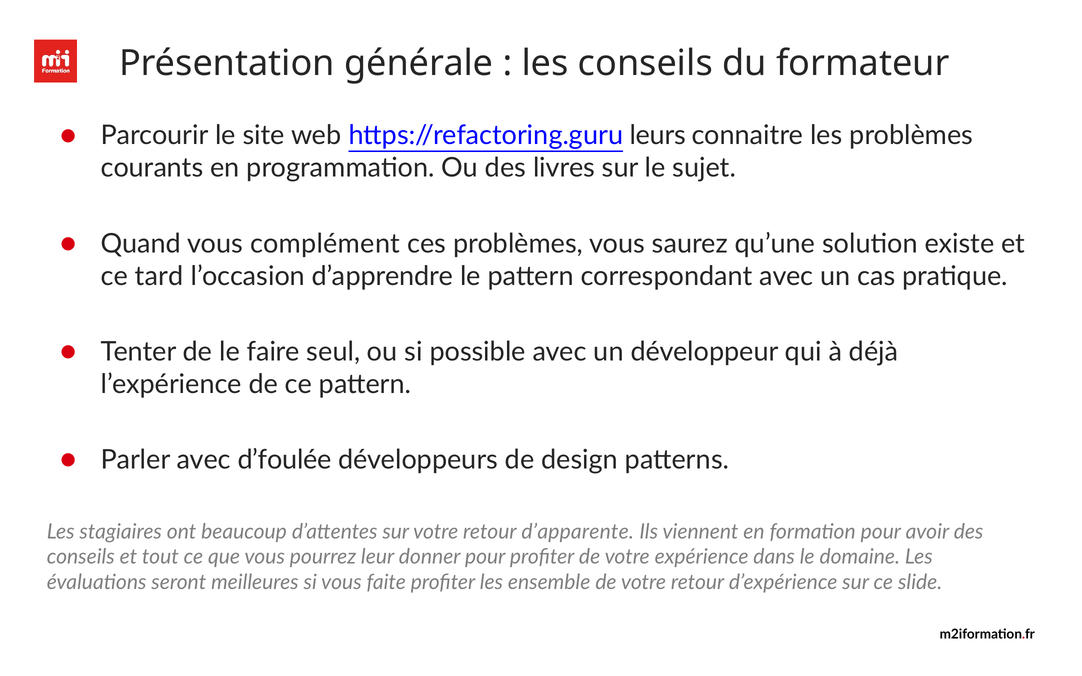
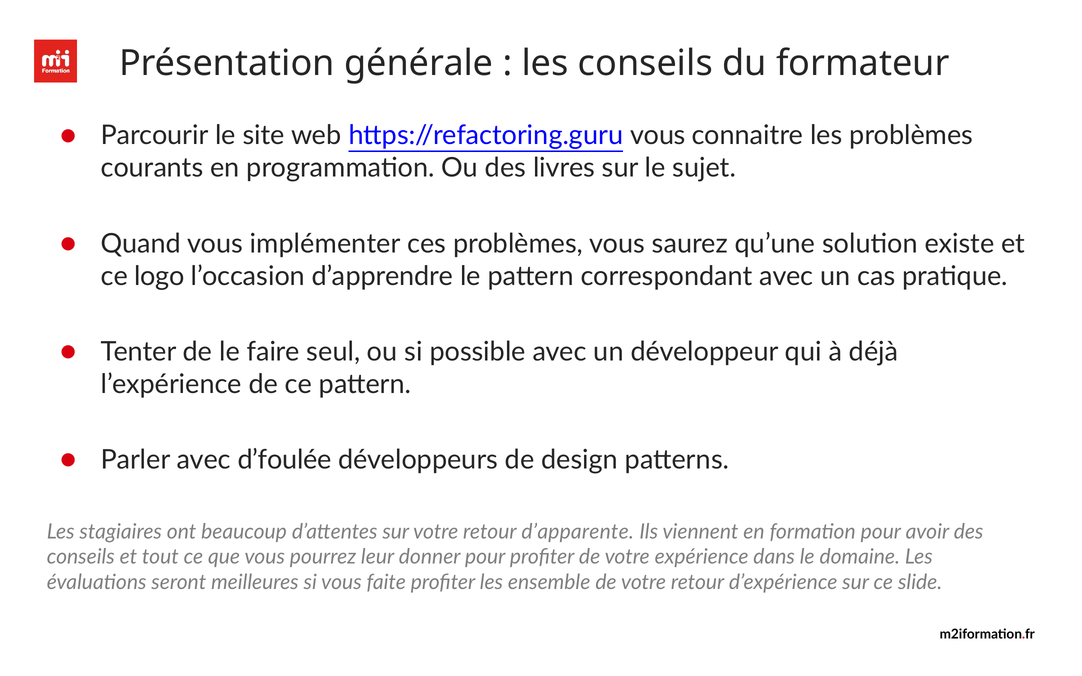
https://refactoring.guru leurs: leurs -> vous
complément: complément -> implémenter
tard: tard -> logo
